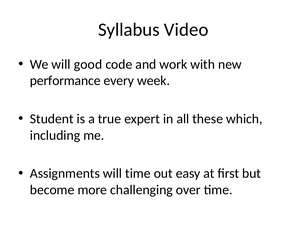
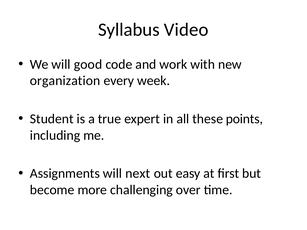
performance: performance -> organization
which: which -> points
will time: time -> next
